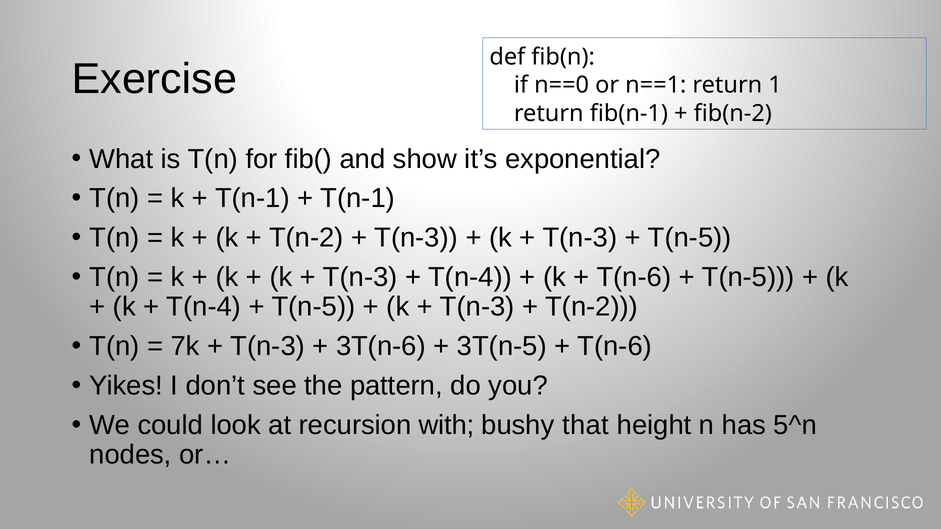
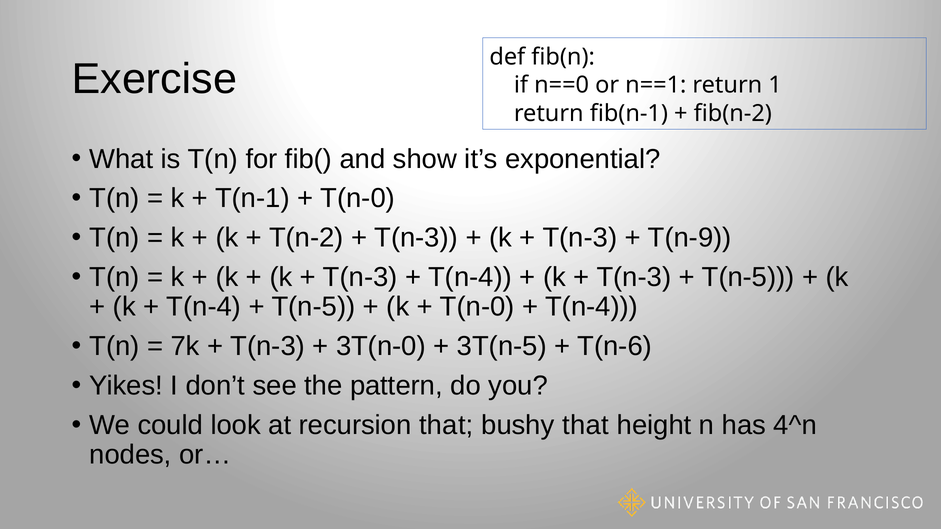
T(n-1 at (358, 199): T(n-1 -> T(n-0
T(n-5 at (690, 238): T(n-5 -> T(n-9
T(n-6 at (634, 277): T(n-6 -> T(n-3
T(n-3 at (477, 307): T(n-3 -> T(n-0
T(n-2 at (592, 307): T(n-2 -> T(n-4
3T(n-6: 3T(n-6 -> 3T(n-0
recursion with: with -> that
5^n: 5^n -> 4^n
